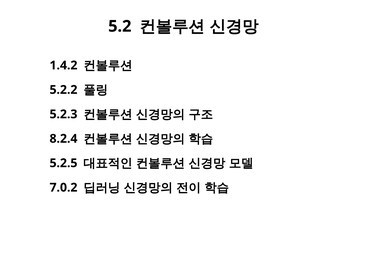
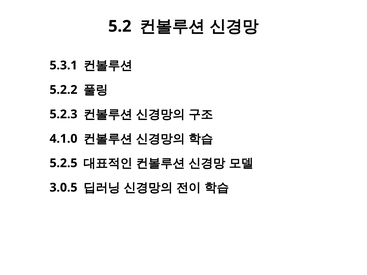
1.4.2: 1.4.2 -> 5.3.1
8.2.4: 8.2.4 -> 4.1.0
7.0.2: 7.0.2 -> 3.0.5
